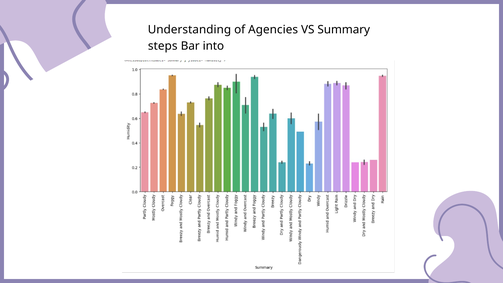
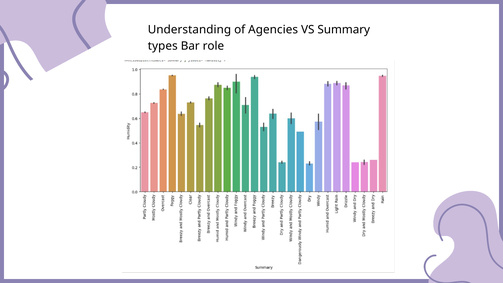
steps: steps -> types
into: into -> role
